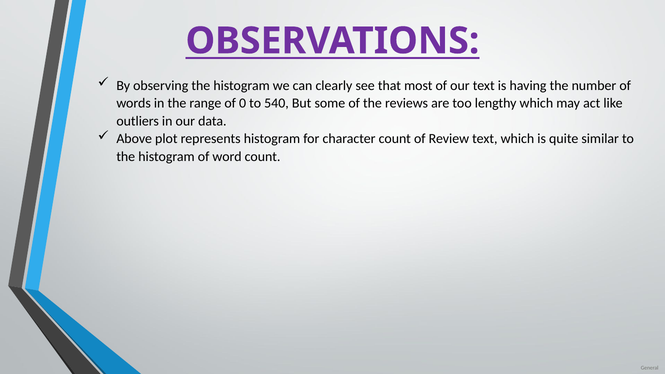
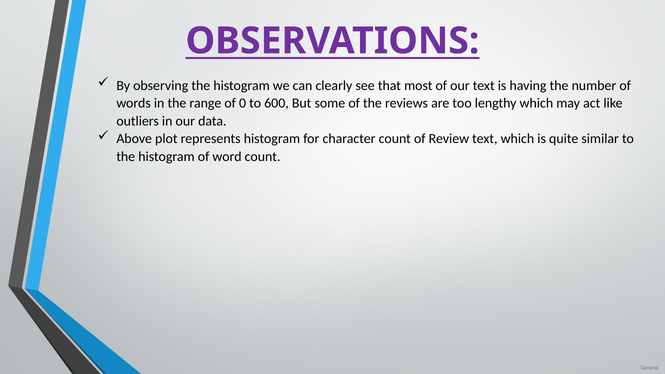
540: 540 -> 600
